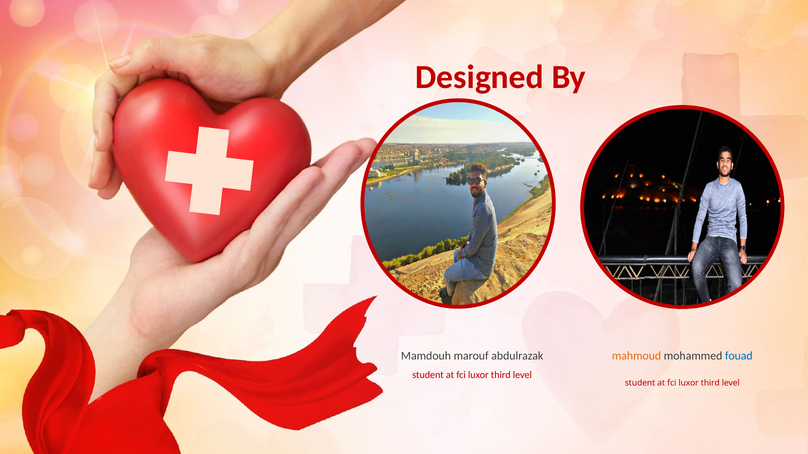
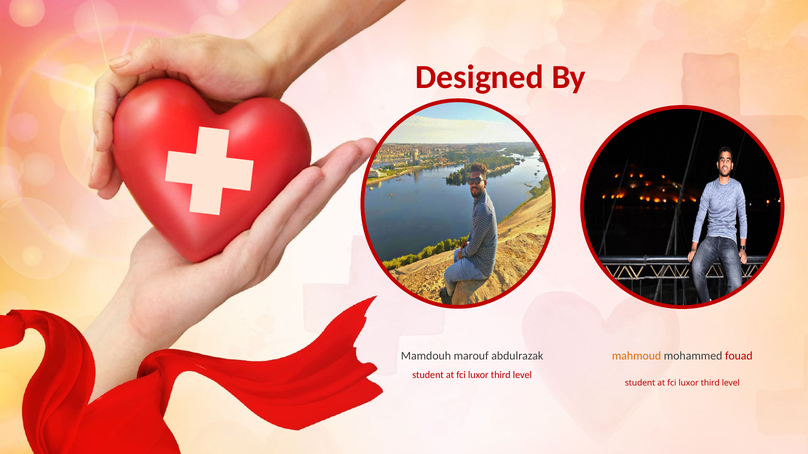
fouad colour: blue -> red
